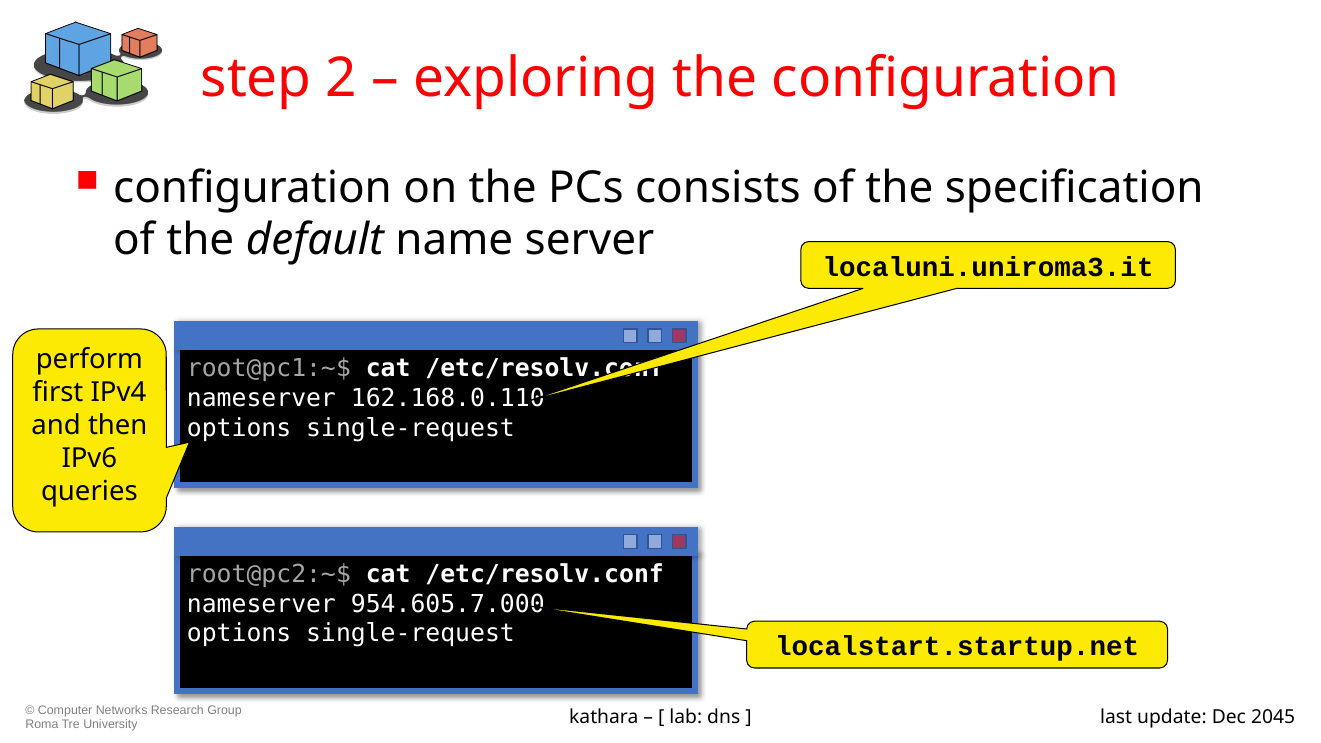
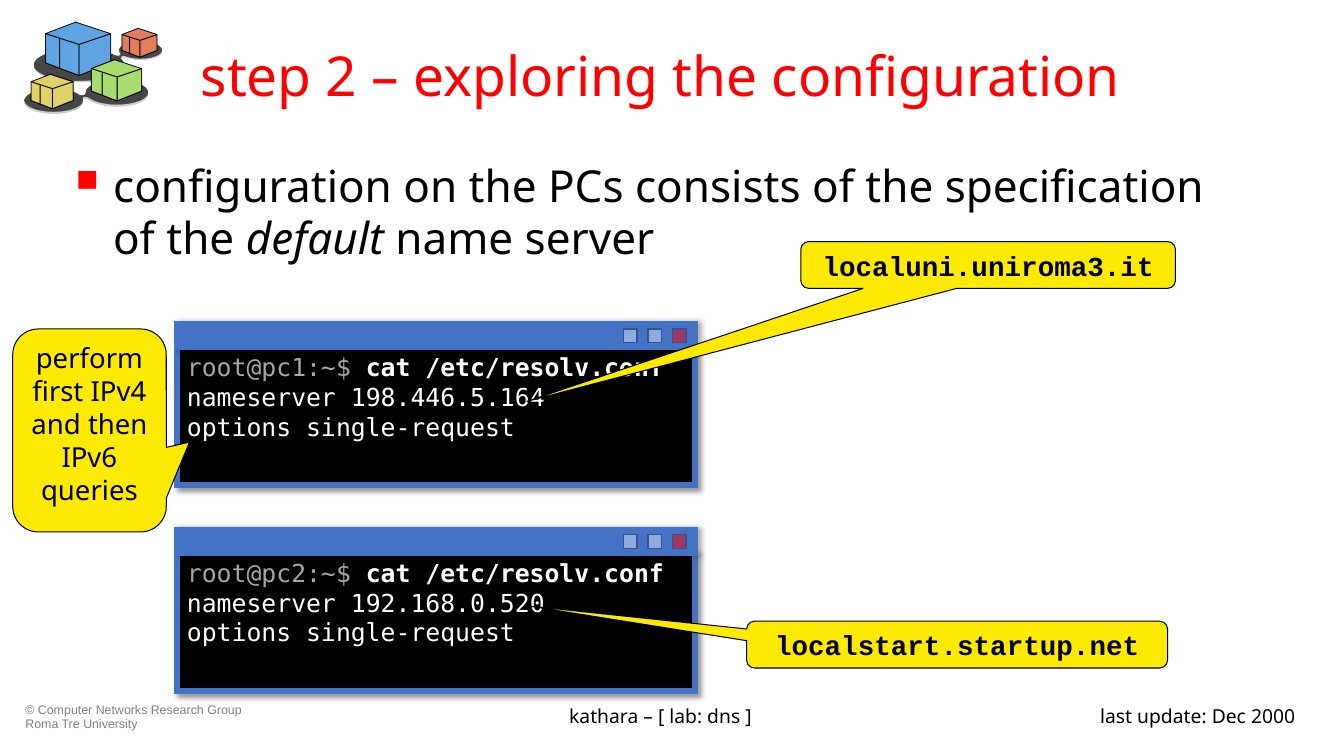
162.168.0.110: 162.168.0.110 -> 198.446.5.164
954.605.7.000: 954.605.7.000 -> 192.168.0.520
2045: 2045 -> 2000
